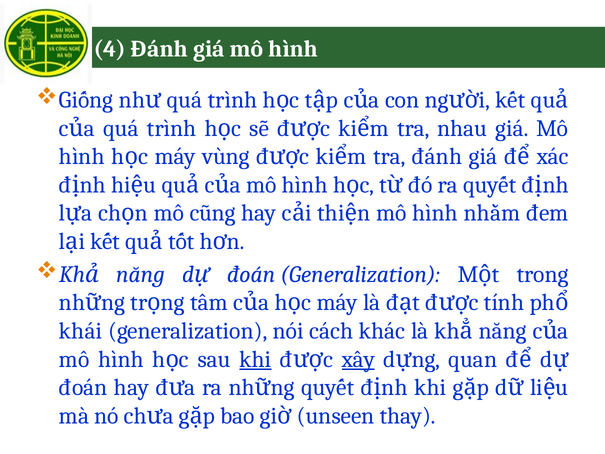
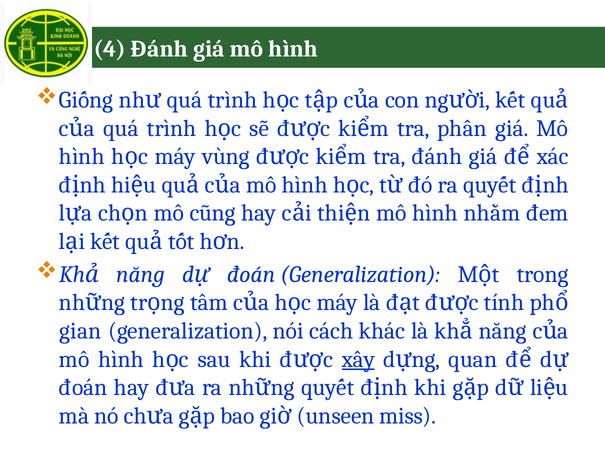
nhau: nhau -> phân
khái: khái -> gian
khi at (255, 359) underline: present -> none
thay: thay -> miss
